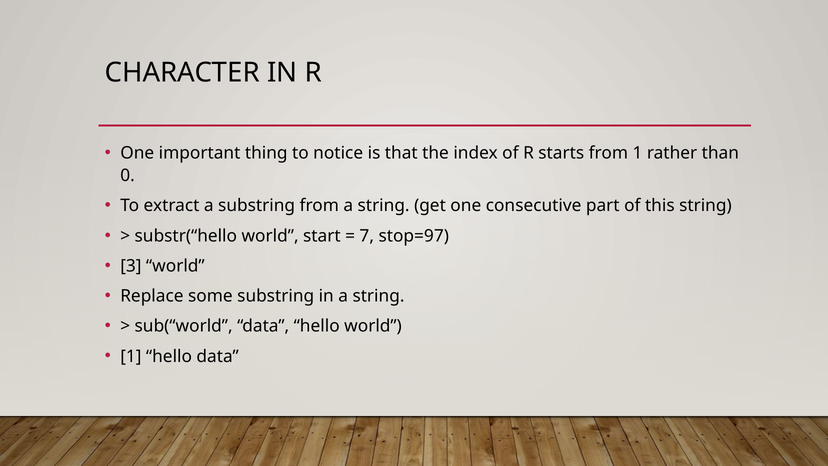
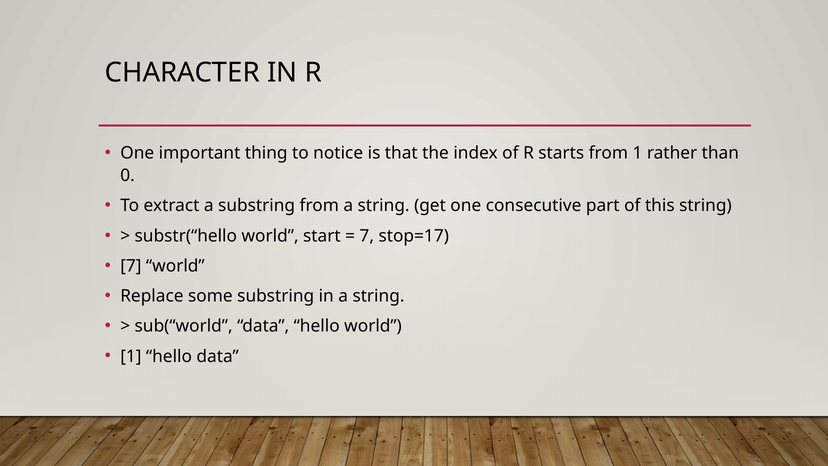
stop=97: stop=97 -> stop=17
3 at (131, 266): 3 -> 7
